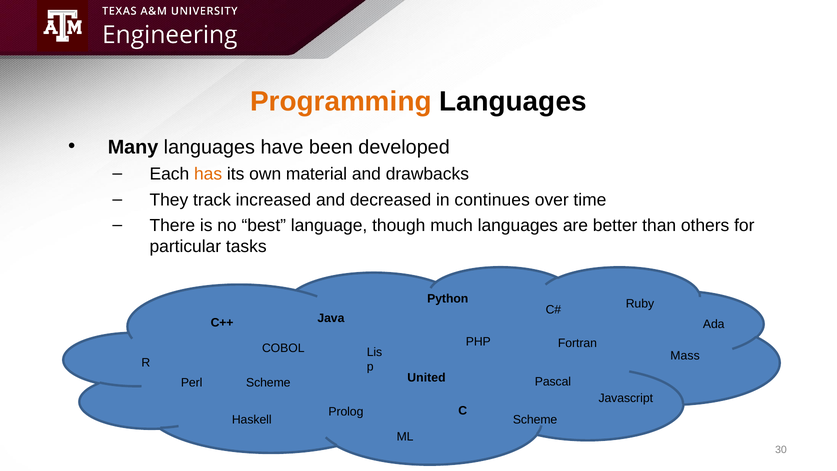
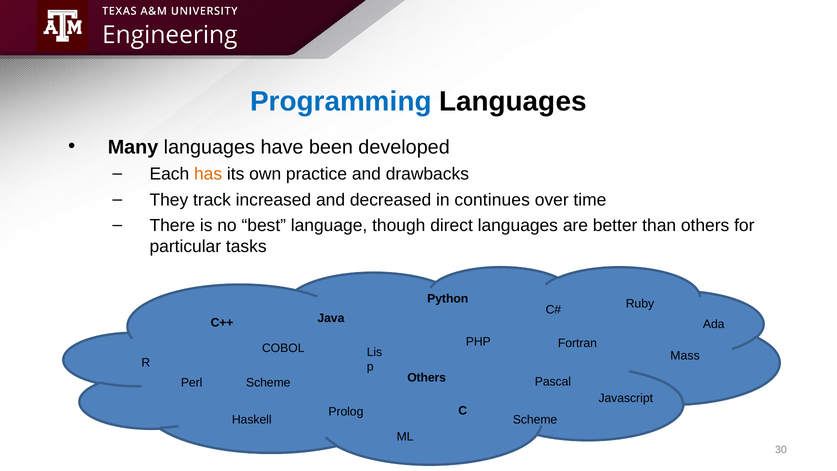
Programming colour: orange -> blue
material: material -> practice
much: much -> direct
United at (427, 377): United -> Others
